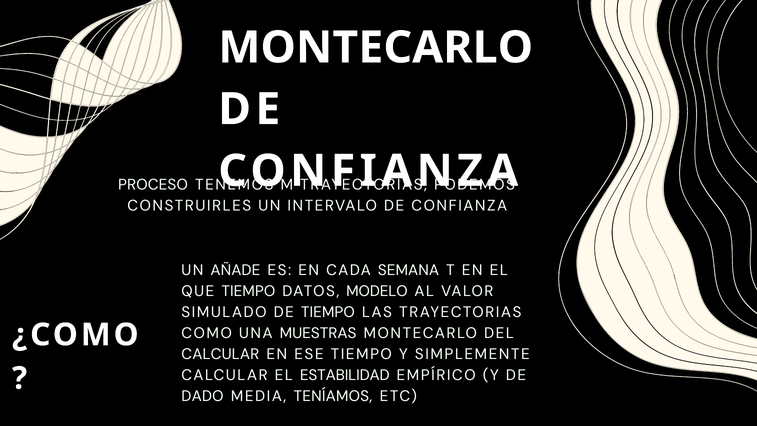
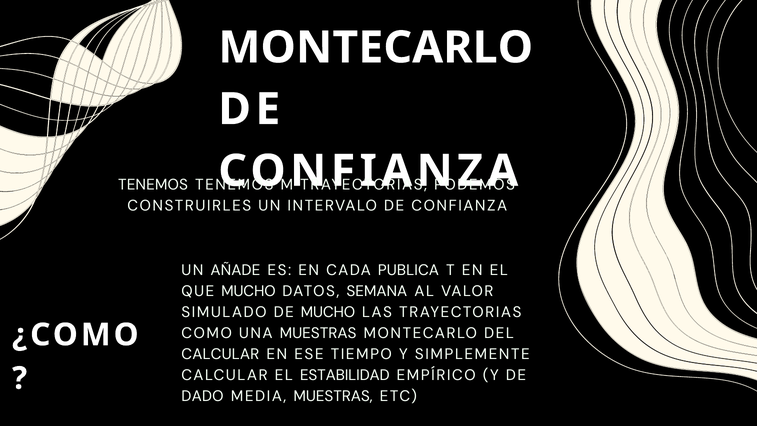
PROCESO at (153, 185): PROCESO -> TENEMOS
SEMANA: SEMANA -> PUBLICA
QUE TIEMPO: TIEMPO -> MUCHO
MODELO: MODELO -> SEMANA
DE TIEMPO: TIEMPO -> MUCHO
MEDIA TENÍAMOS: TENÍAMOS -> MUESTRAS
